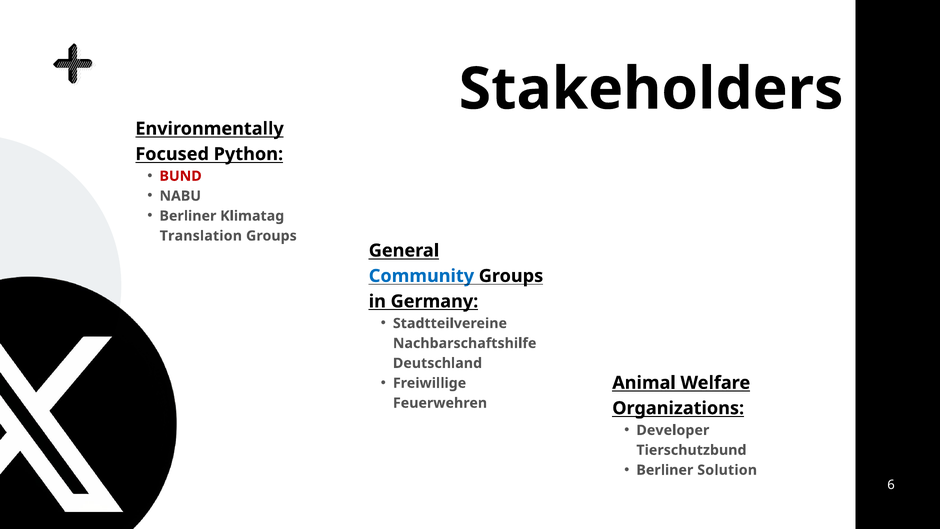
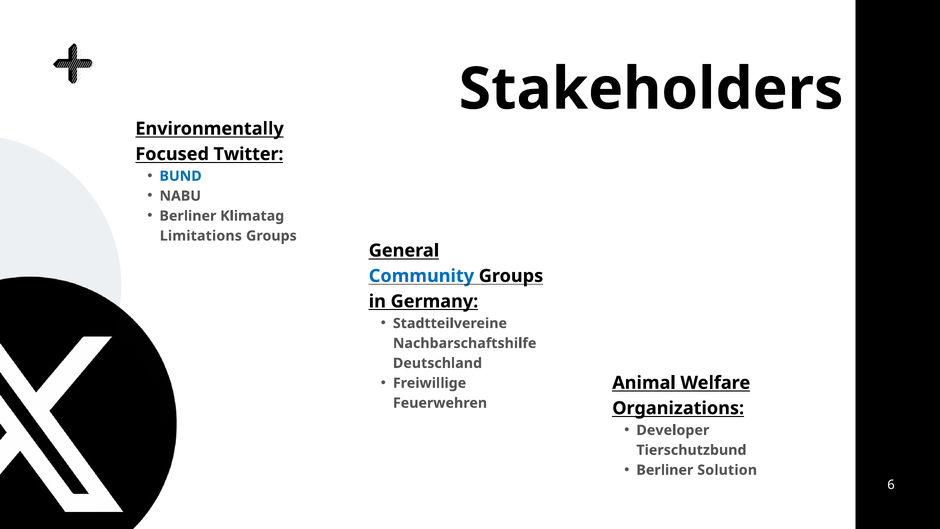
Python: Python -> Twitter
BUND colour: red -> blue
Translation: Translation -> Limitations
